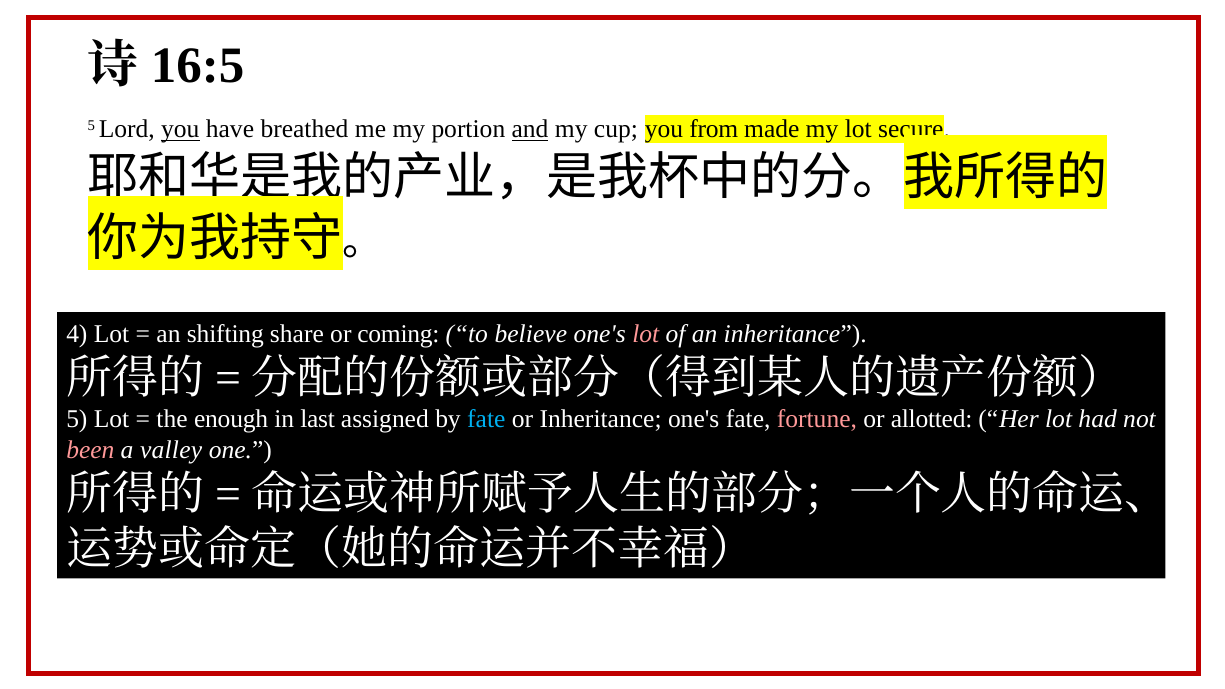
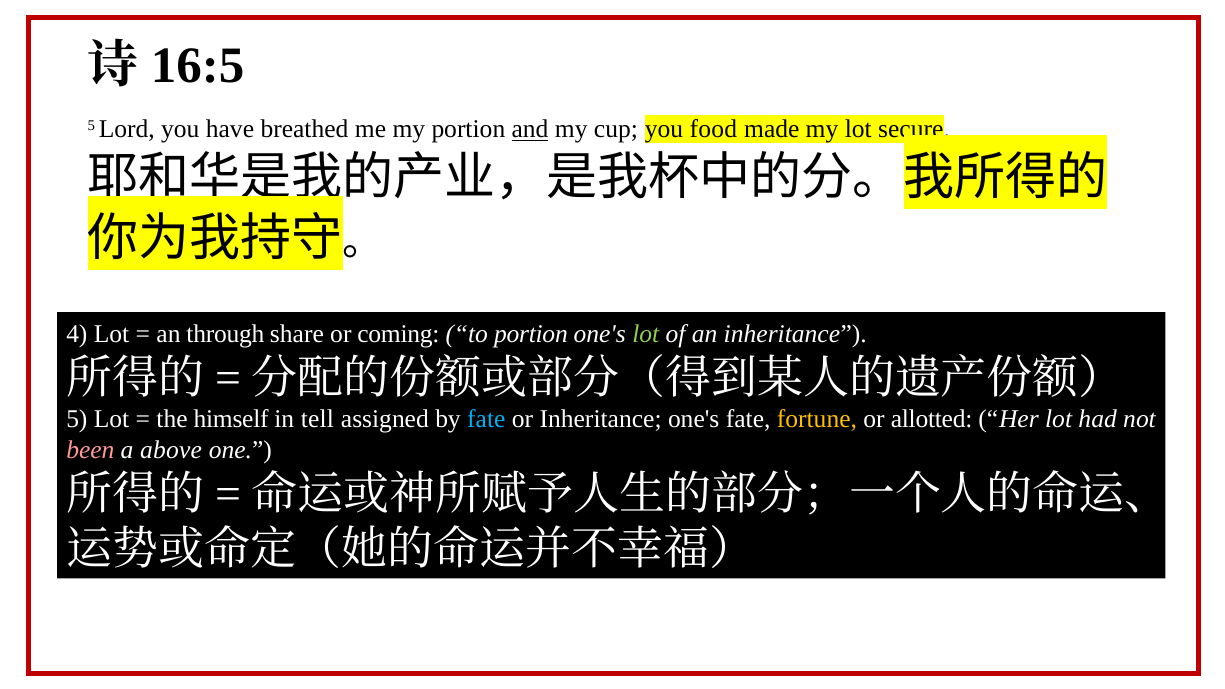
you at (180, 129) underline: present -> none
from: from -> food
shifting: shifting -> through
to believe: believe -> portion
lot at (646, 334) colour: pink -> light green
enough: enough -> himself
last: last -> tell
fortune colour: pink -> yellow
valley: valley -> above
